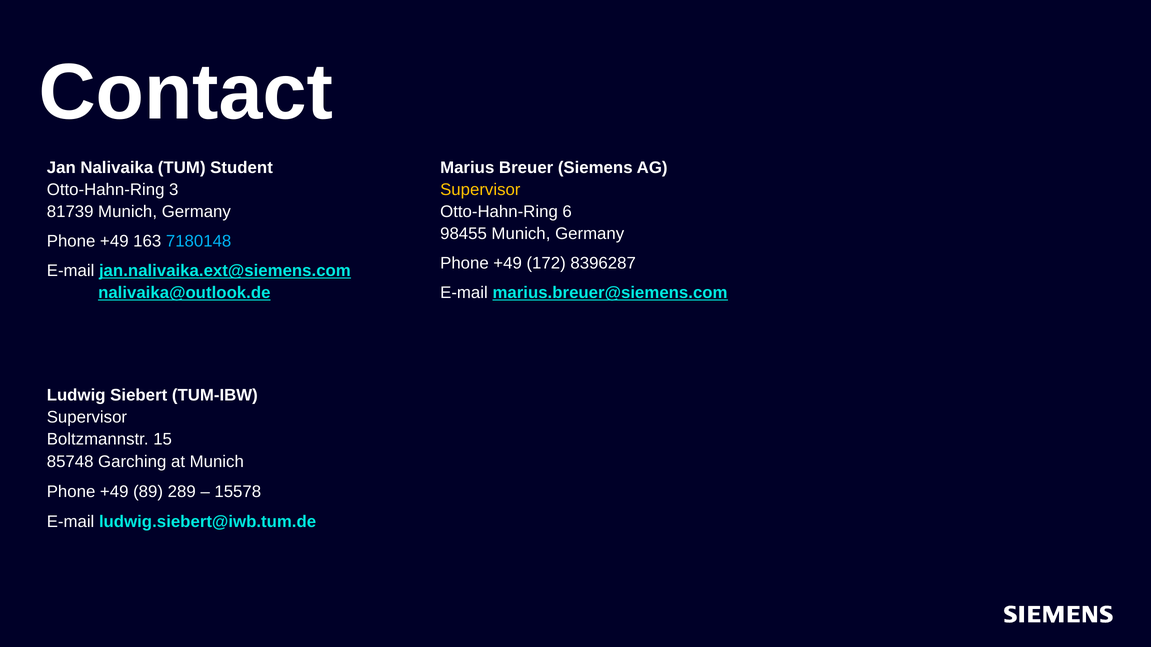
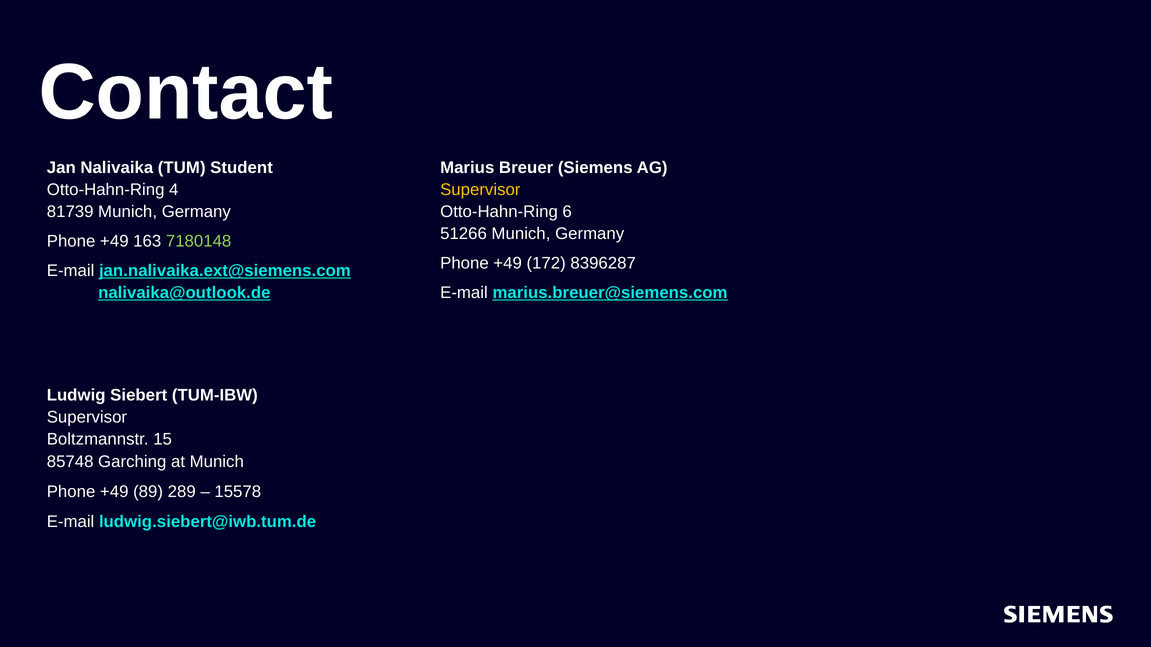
3: 3 -> 4
98455: 98455 -> 51266
7180148 colour: light blue -> light green
